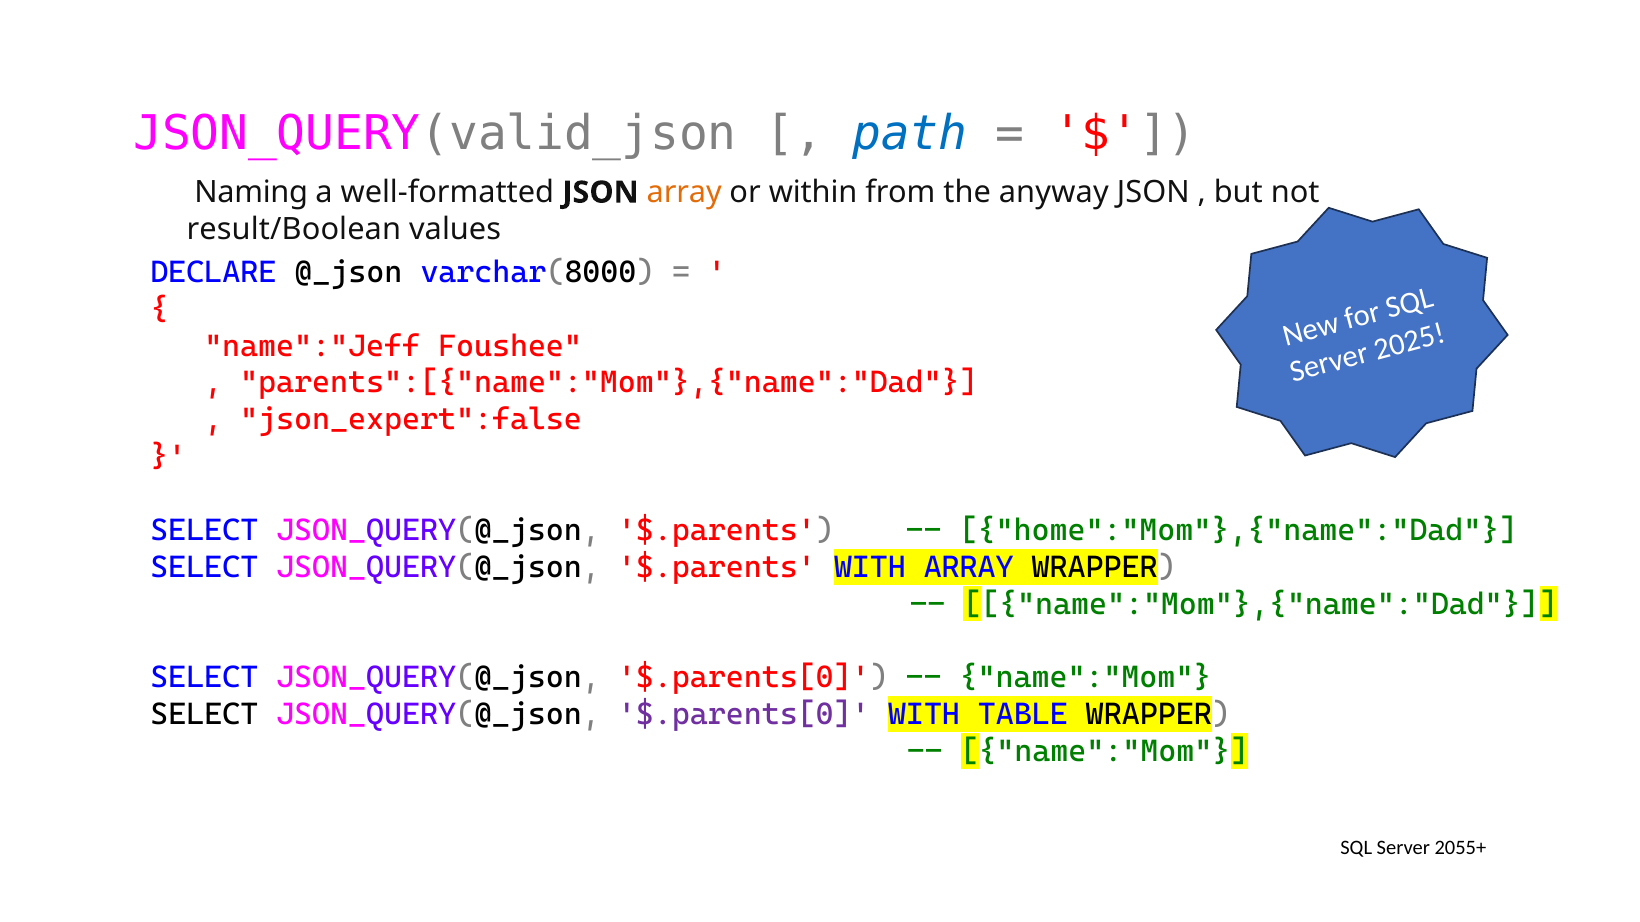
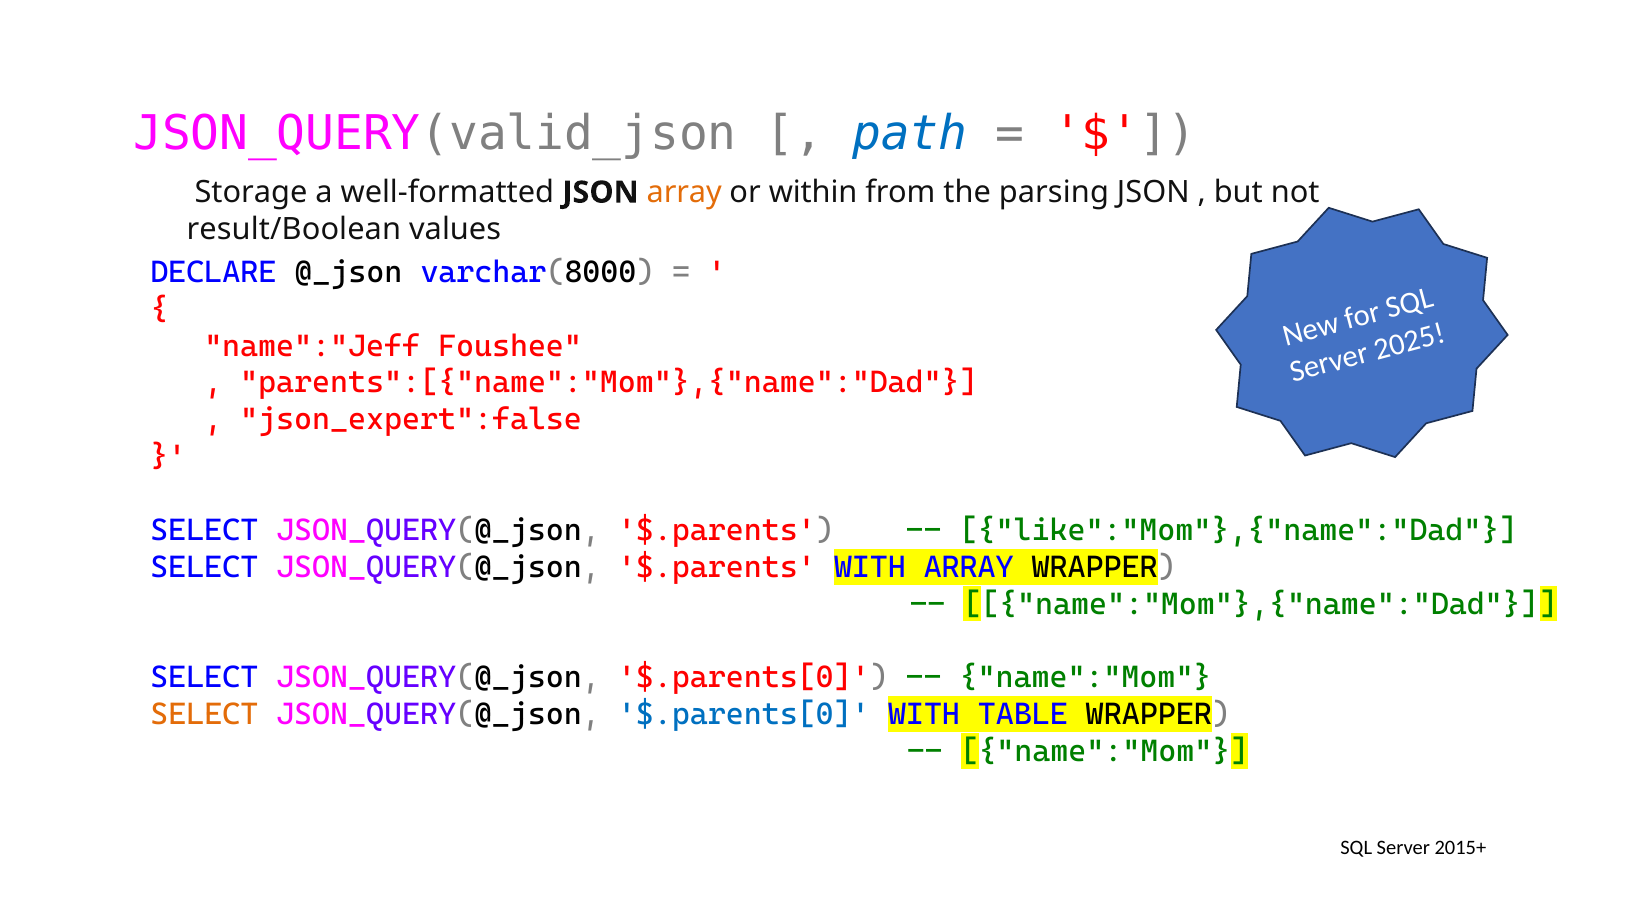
Naming: Naming -> Storage
anyway: anyway -> parsing
home":"Mom"},{"name":"Dad: home":"Mom"},{"name":"Dad -> like":"Mom"},{"name":"Dad
SELECT at (204, 715) colour: black -> orange
$.parents[0 at (744, 715) colour: purple -> blue
2055+: 2055+ -> 2015+
